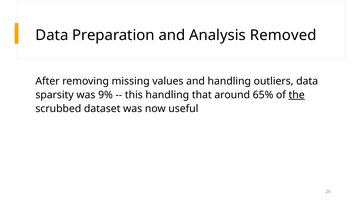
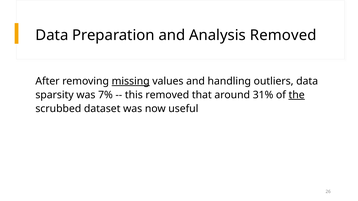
missing underline: none -> present
9%: 9% -> 7%
this handling: handling -> removed
65%: 65% -> 31%
